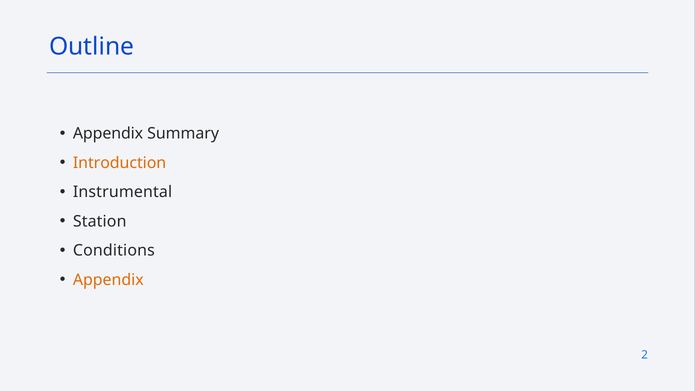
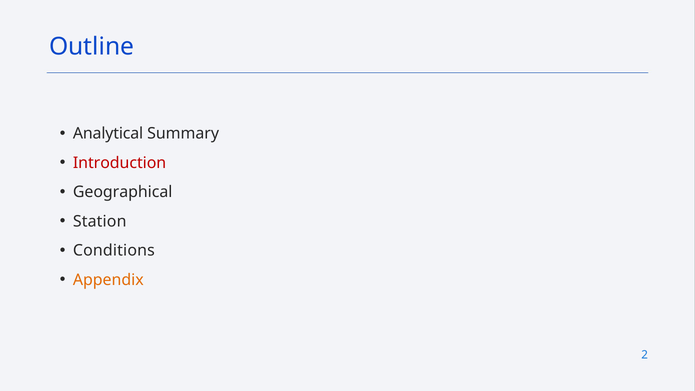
Appendix at (108, 134): Appendix -> Analytical
Introduction colour: orange -> red
Instrumental: Instrumental -> Geographical
